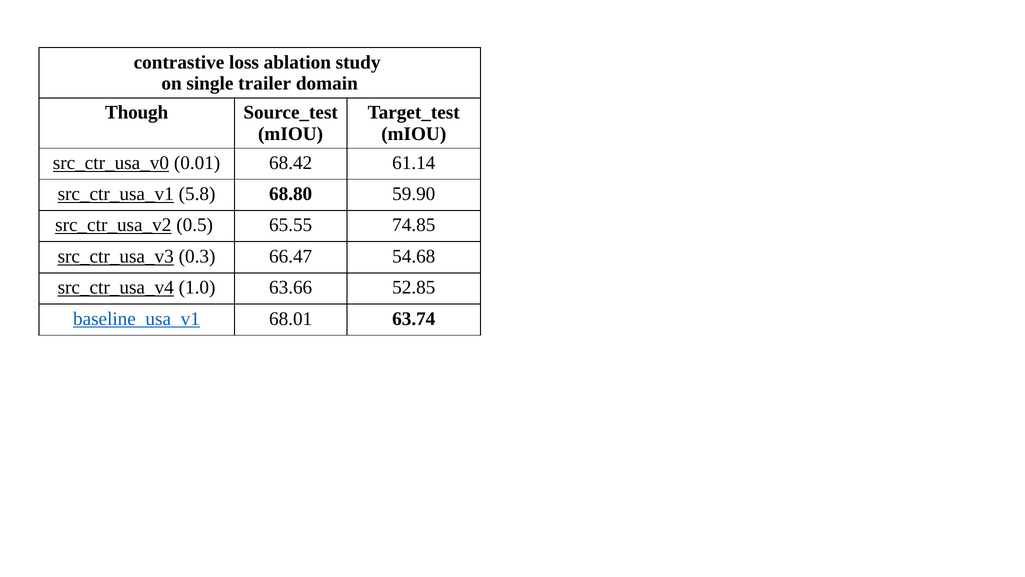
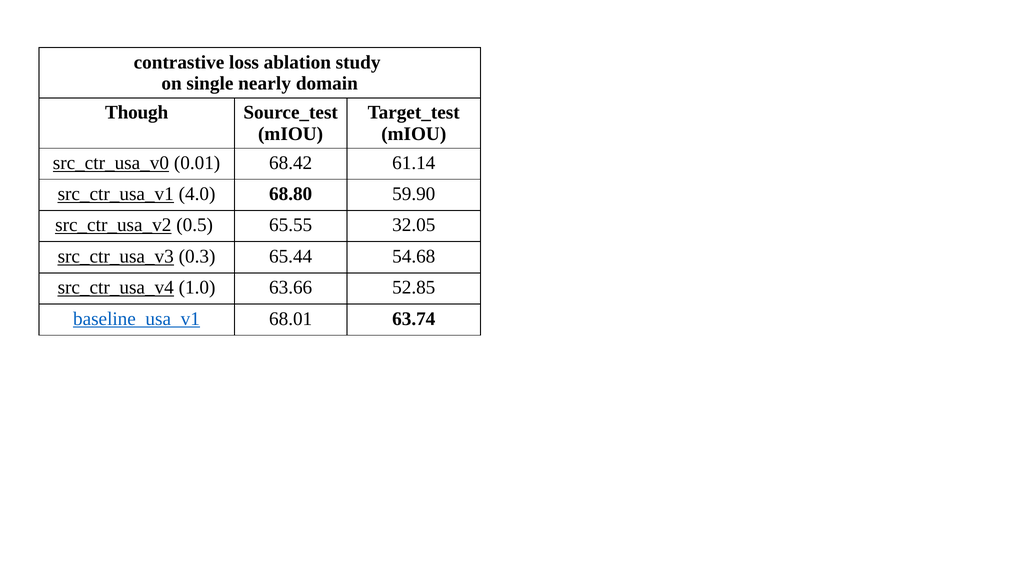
trailer: trailer -> nearly
5.8: 5.8 -> 4.0
74.85: 74.85 -> 32.05
66.47: 66.47 -> 65.44
